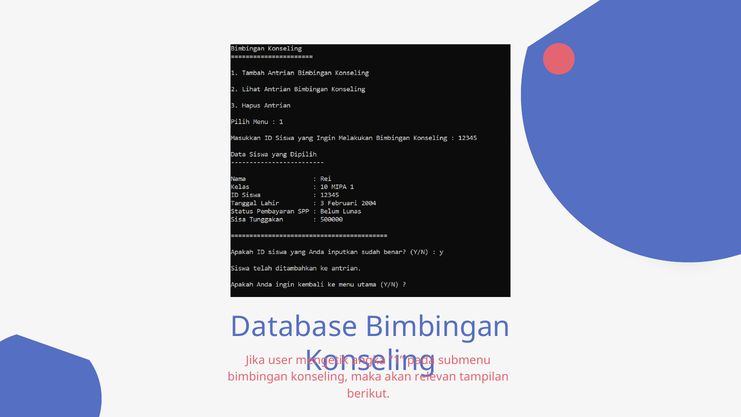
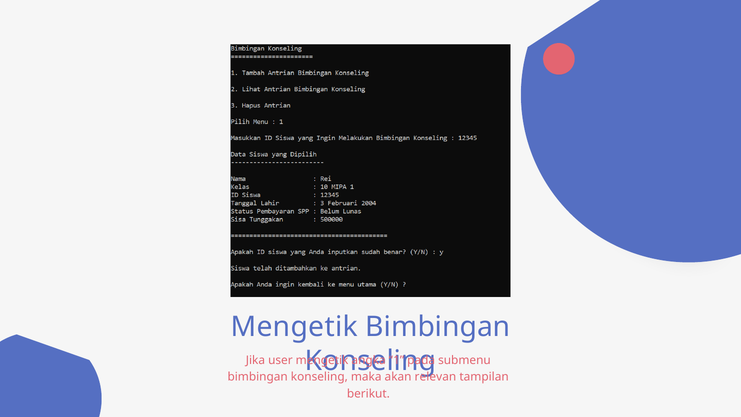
Database at (294, 327): Database -> Mengetik
